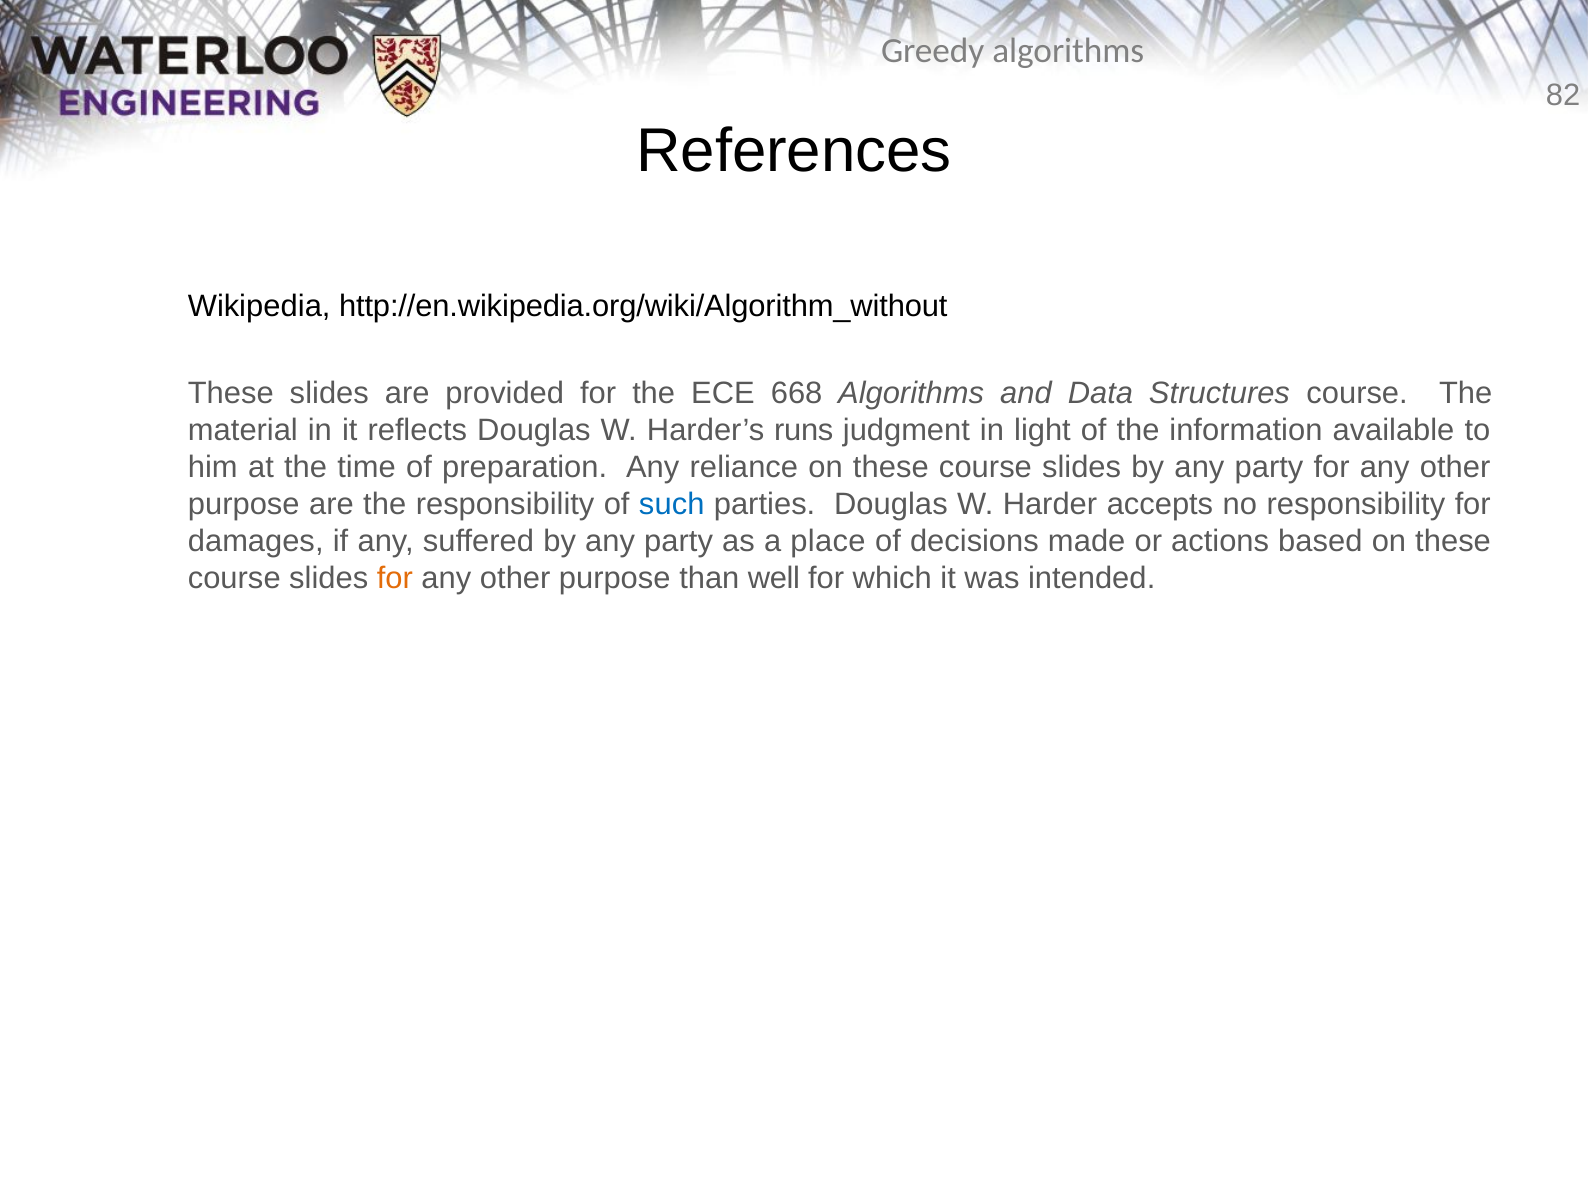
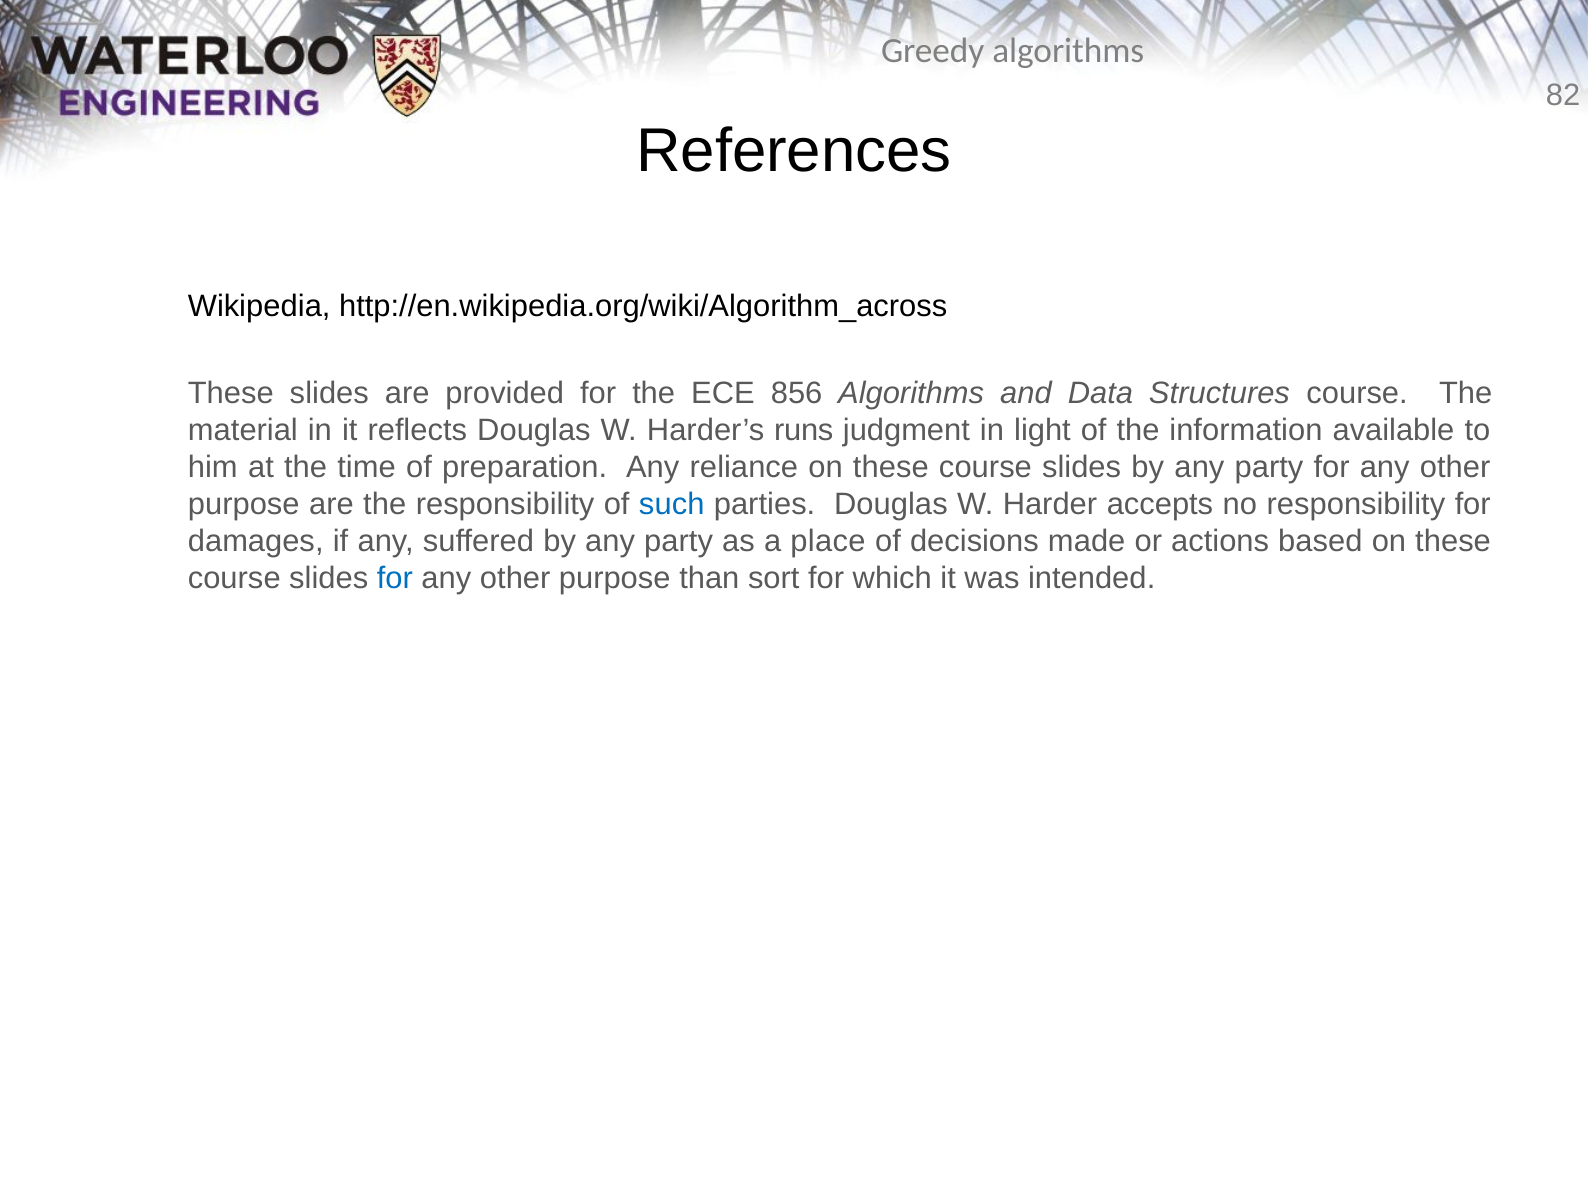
http://en.wikipedia.org/wiki/Algorithm_without: http://en.wikipedia.org/wiki/Algorithm_without -> http://en.wikipedia.org/wiki/Algorithm_across
668: 668 -> 856
for at (395, 578) colour: orange -> blue
well: well -> sort
